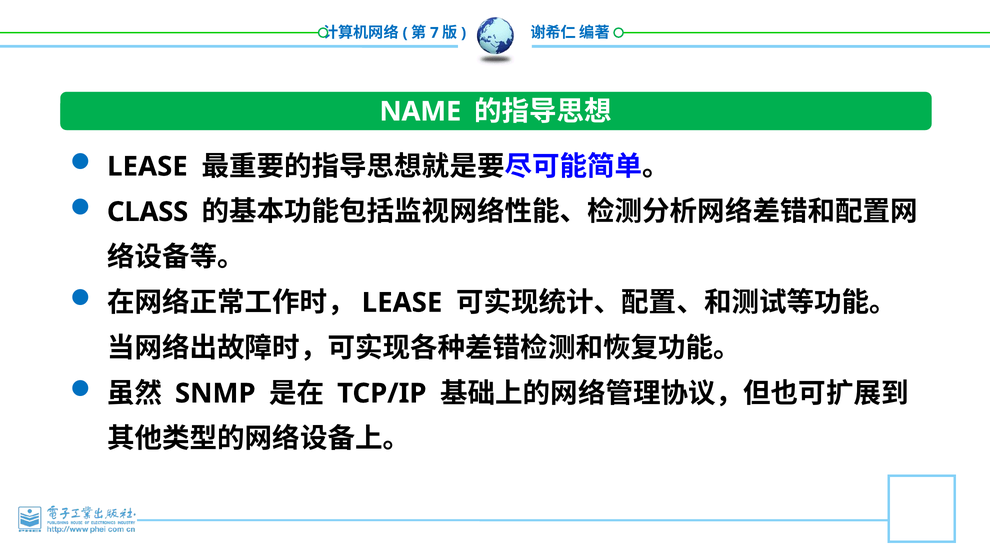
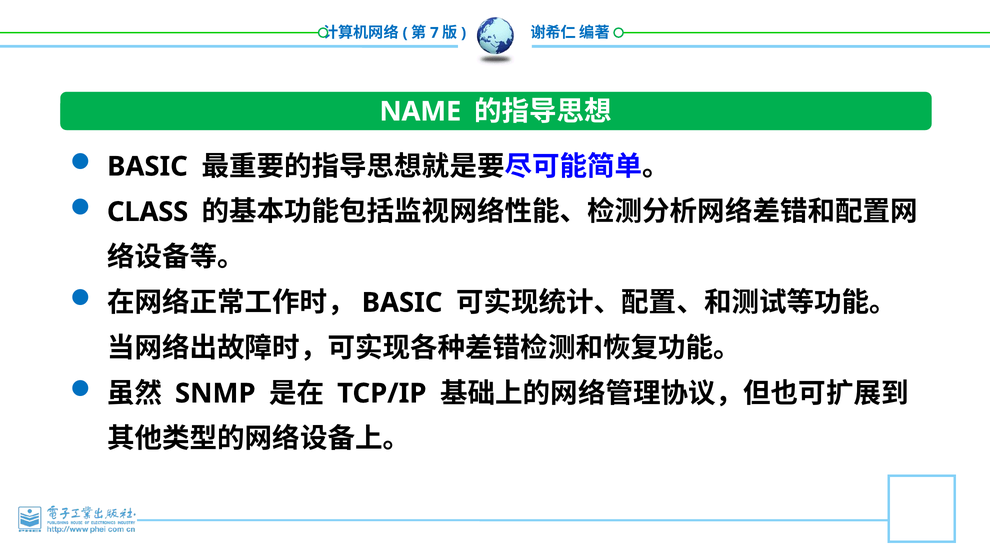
LEASE at (147, 167): LEASE -> BASIC
LEASE at (402, 303): LEASE -> BASIC
